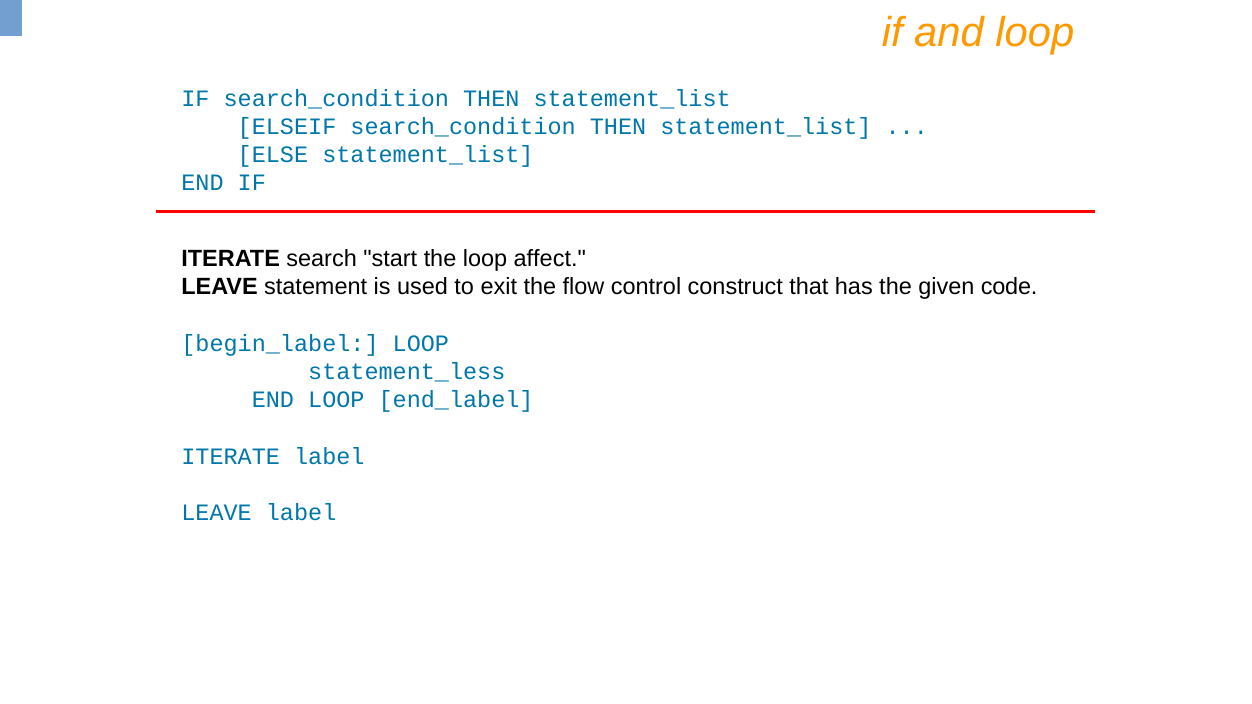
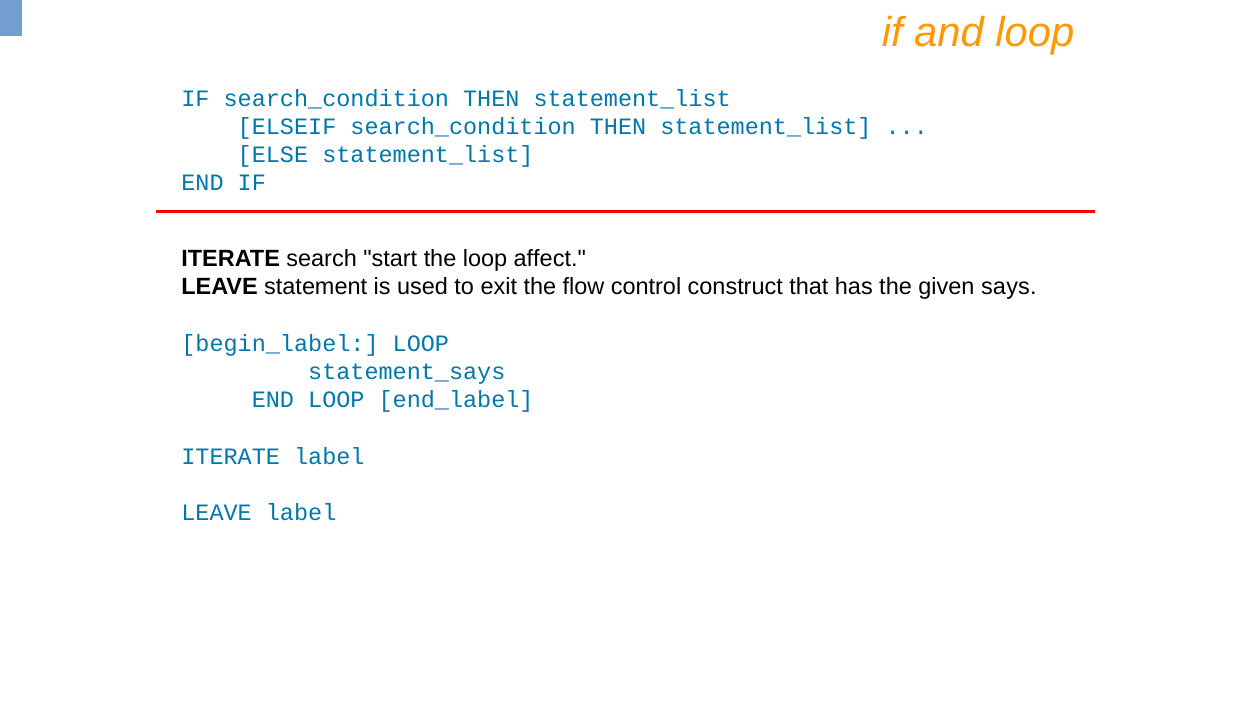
code: code -> says
statement_less: statement_less -> statement_says
